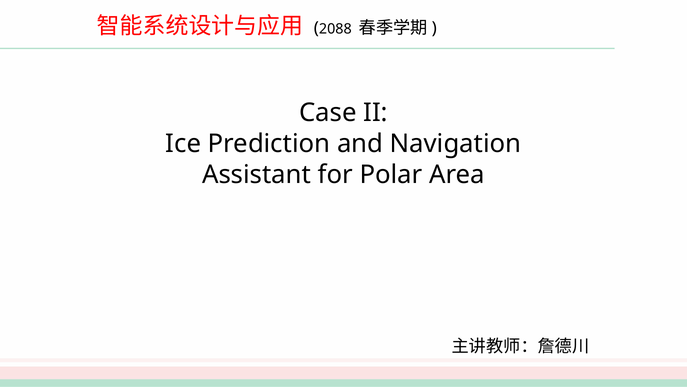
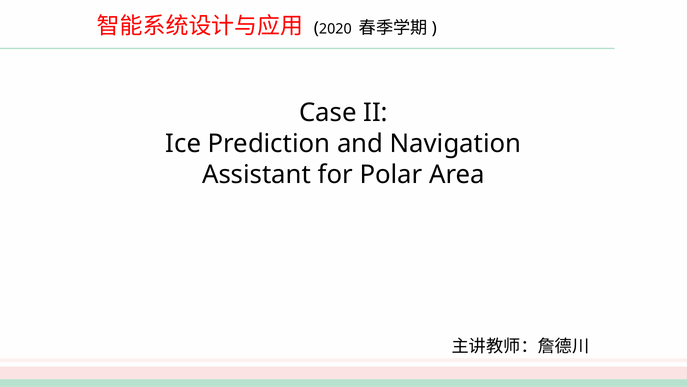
2088: 2088 -> 2020
